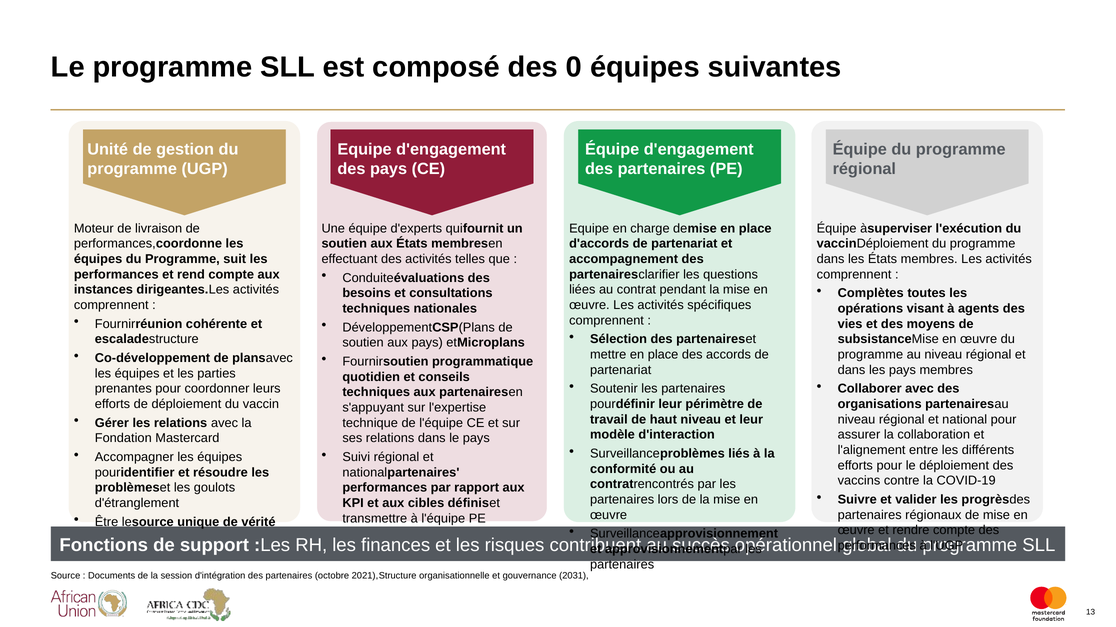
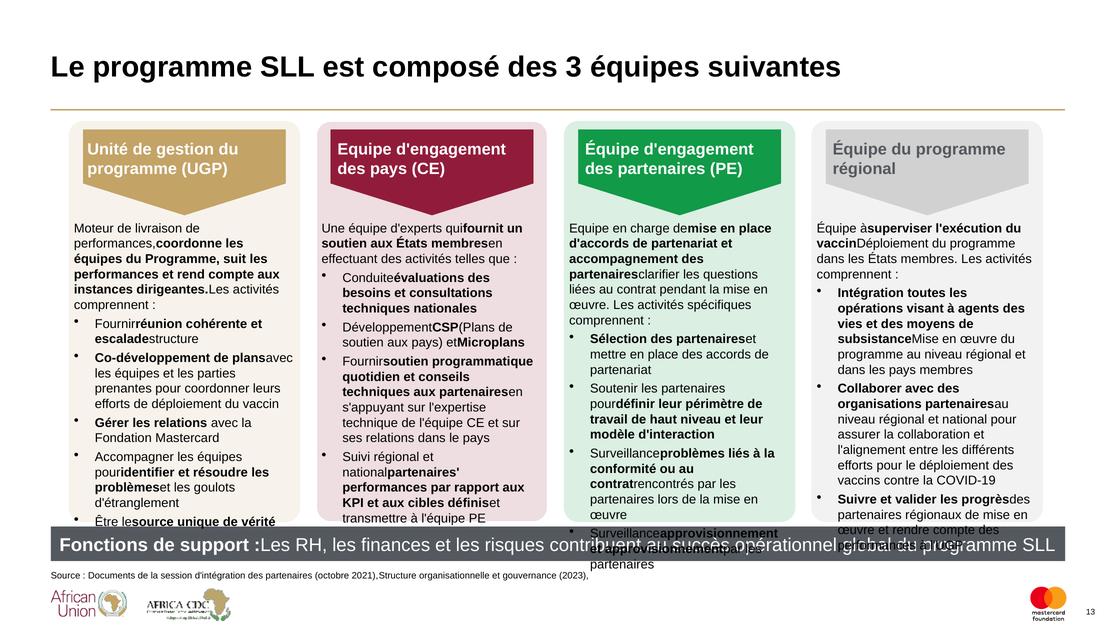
0: 0 -> 3
Complètes: Complètes -> Intégration
2031: 2031 -> 2023
